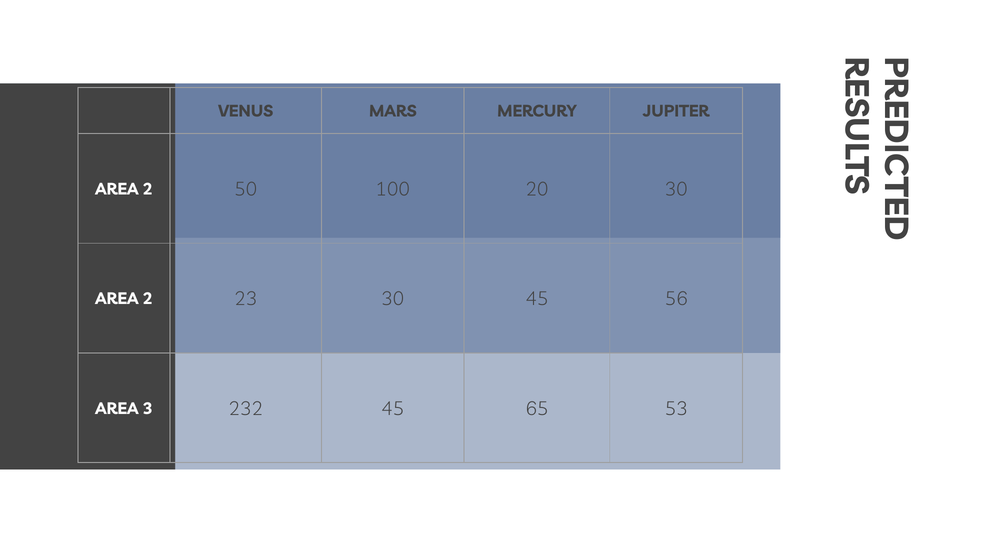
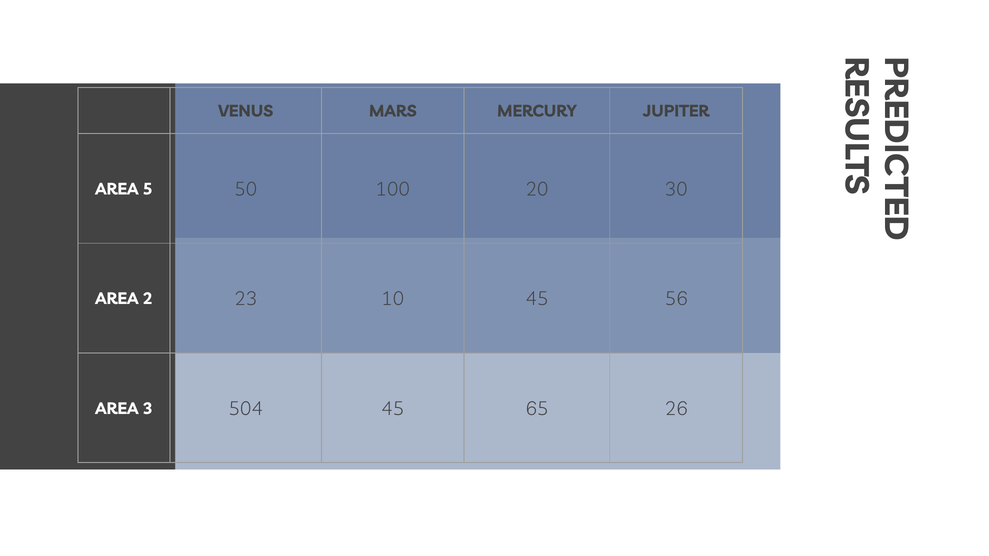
2 at (148, 189): 2 -> 5
23 30: 30 -> 10
232: 232 -> 504
53: 53 -> 26
